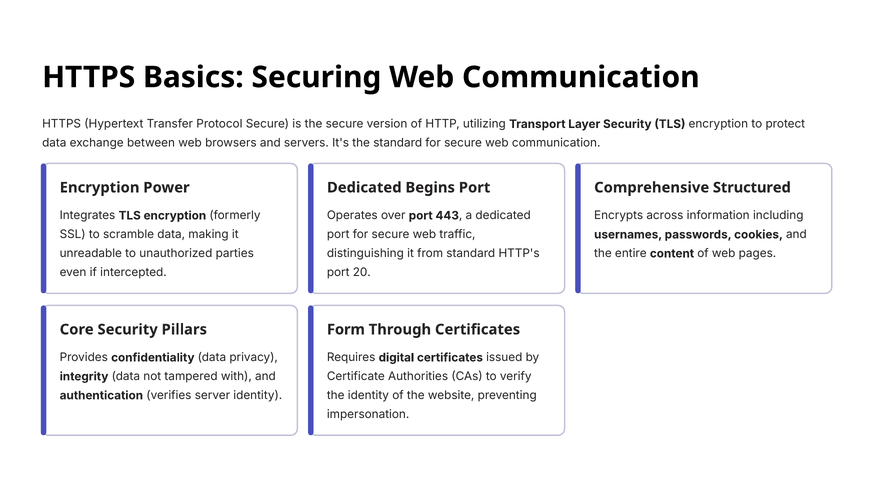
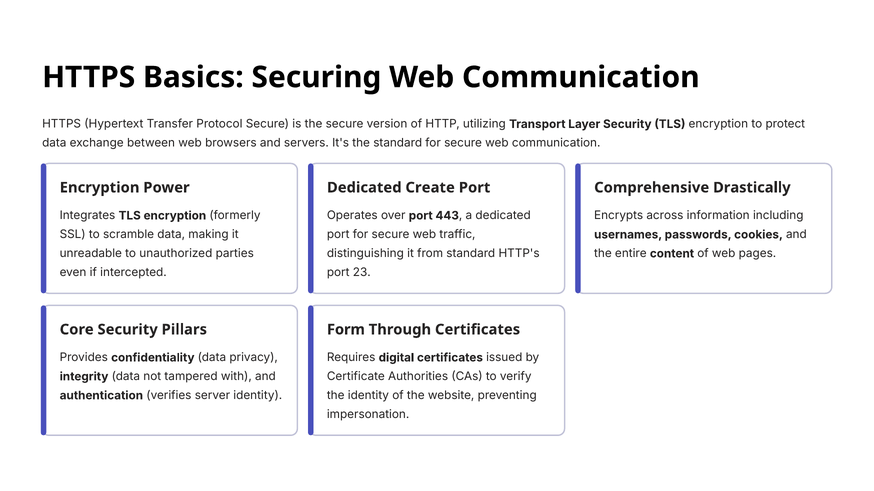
Begins: Begins -> Create
Structured: Structured -> Drastically
20: 20 -> 23
